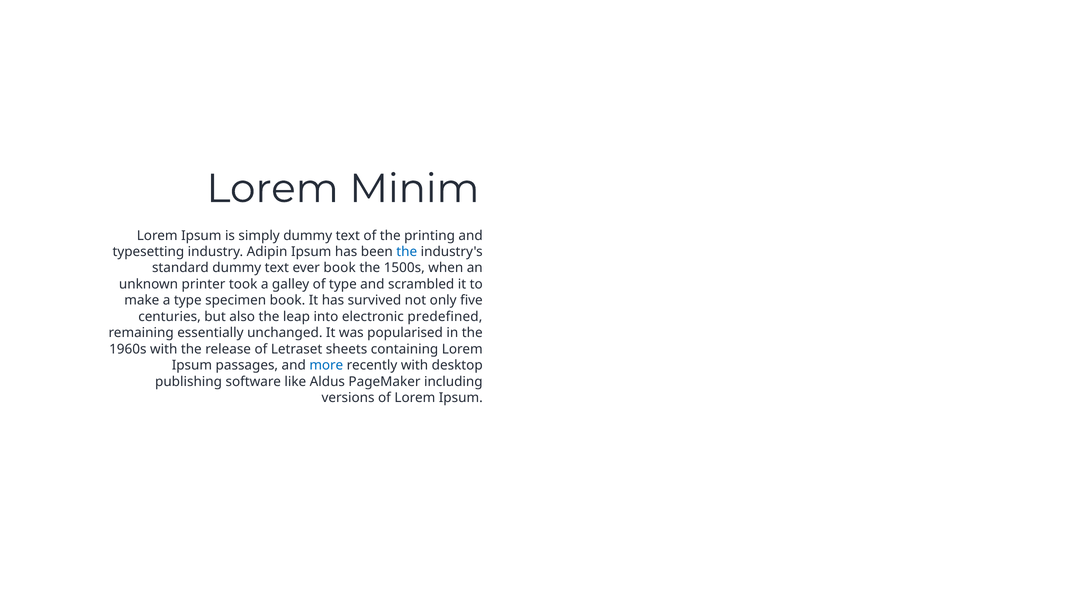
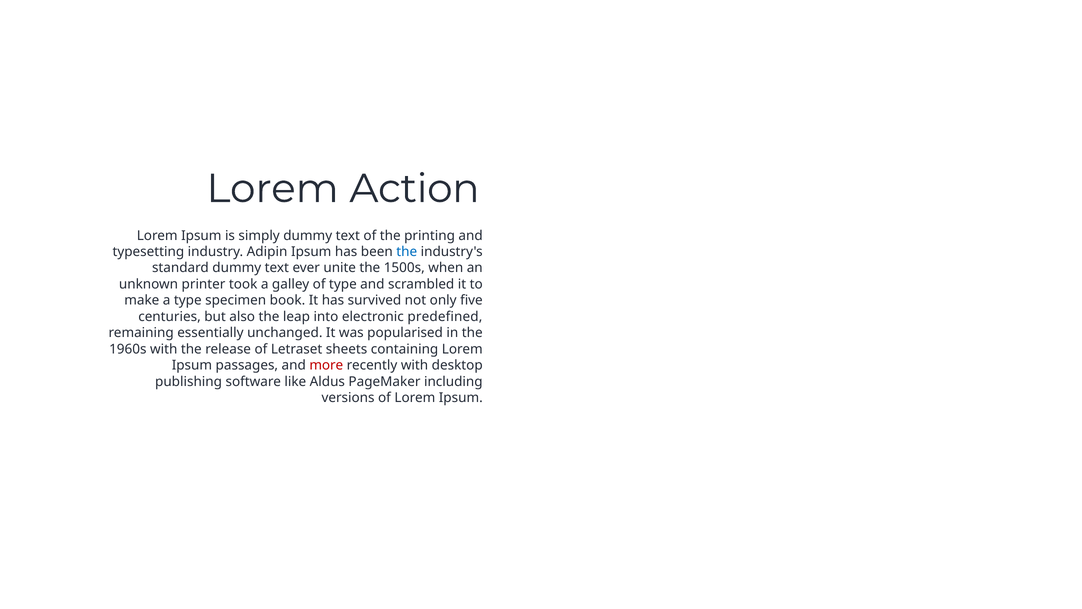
Minim: Minim -> Action
ever book: book -> unite
more colour: blue -> red
